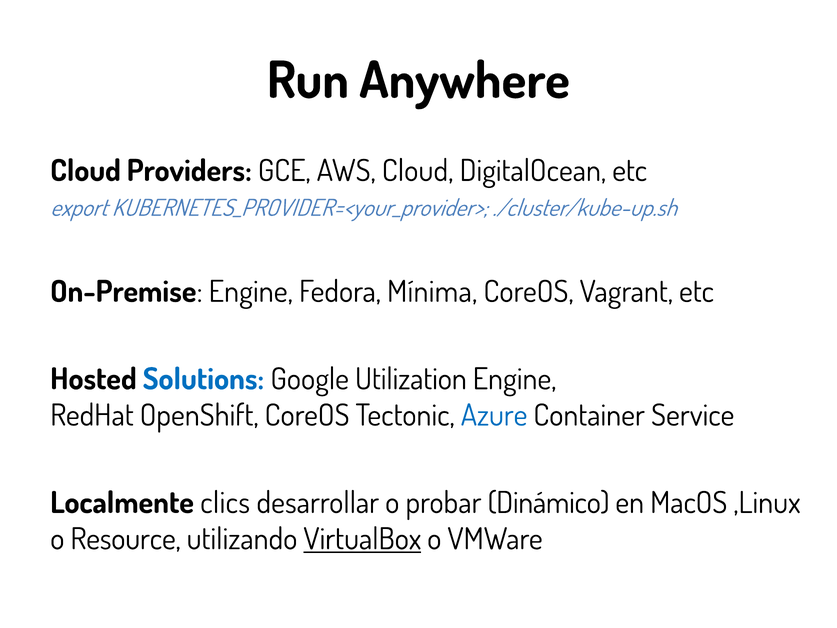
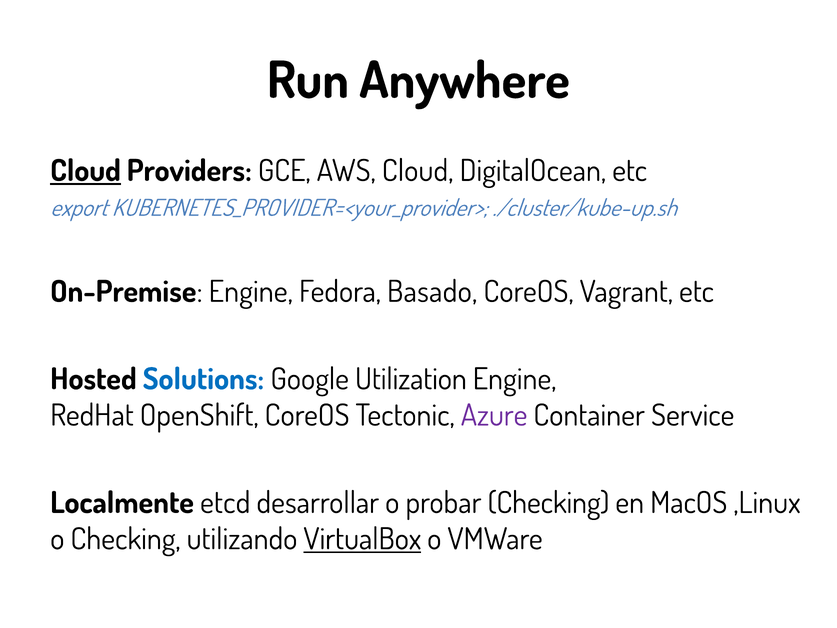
Cloud at (86, 171) underline: none -> present
Mínima: Mínima -> Basado
Azure colour: blue -> purple
clics: clics -> etcd
probar Dinámico: Dinámico -> Checking
o Resource: Resource -> Checking
